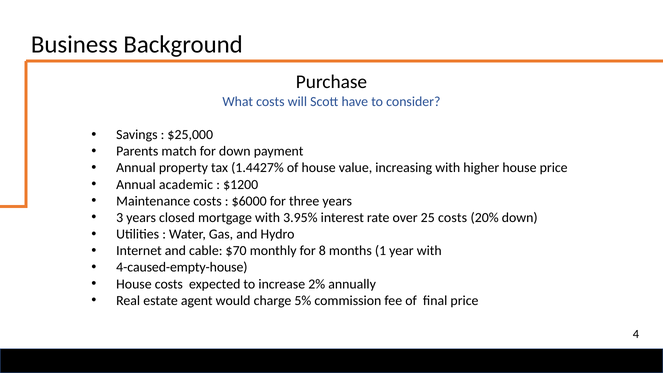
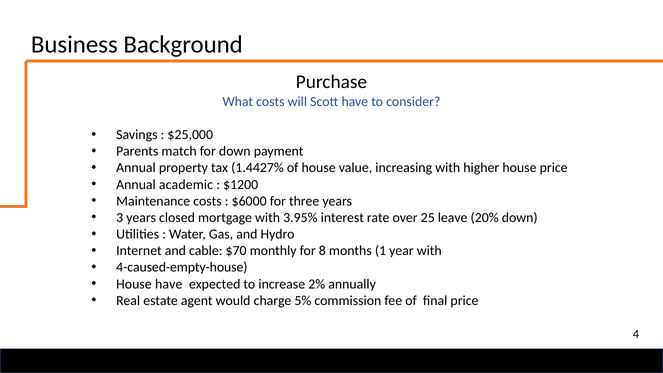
25 costs: costs -> leave
House costs: costs -> have
